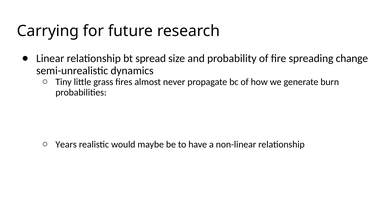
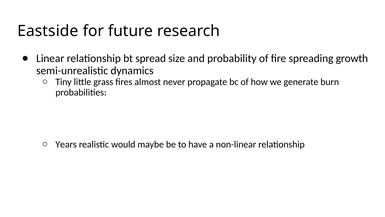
Carrying: Carrying -> Eastside
change: change -> growth
